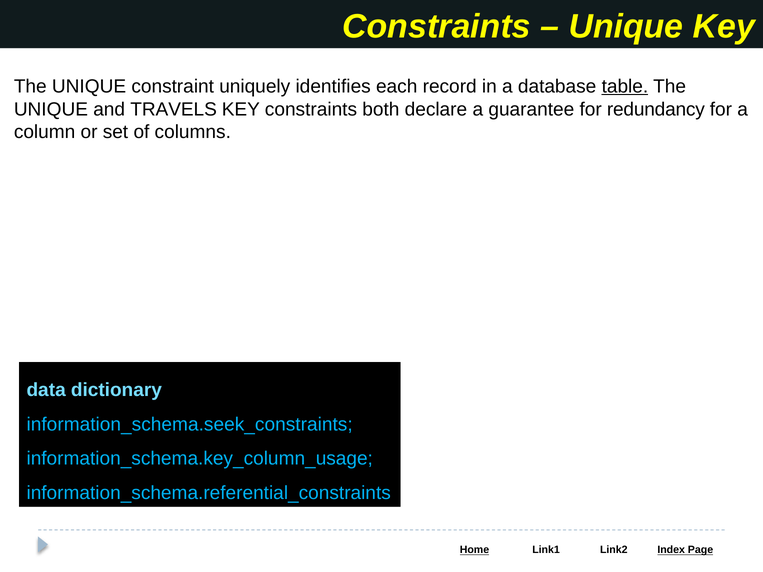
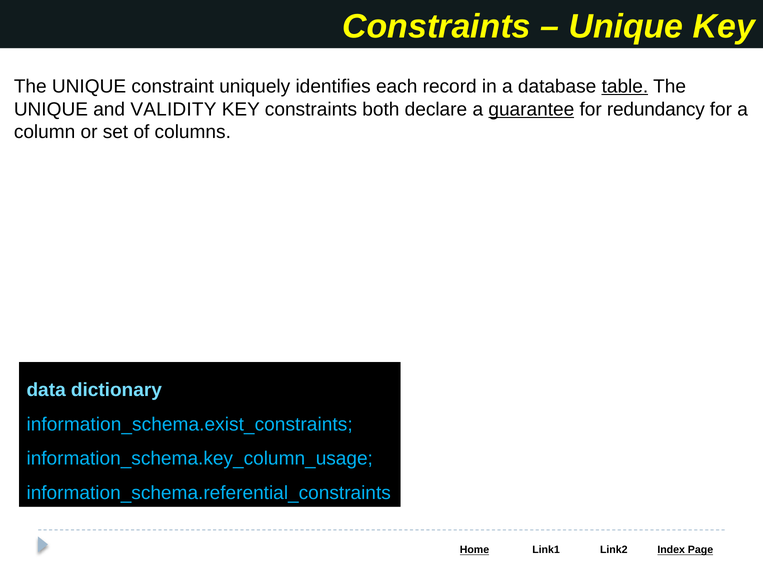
TRAVELS: TRAVELS -> VALIDITY
guarantee underline: none -> present
information_schema.seek_constraints: information_schema.seek_constraints -> information_schema.exist_constraints
